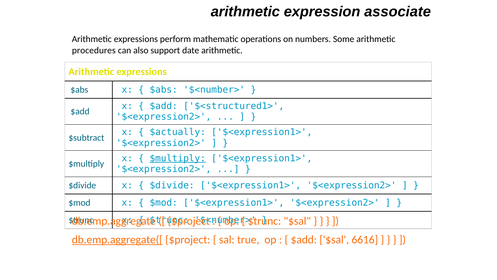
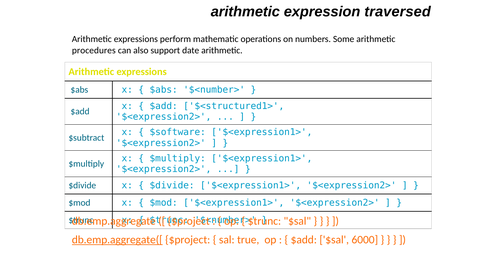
associate: associate -> traversed
$actually: $actually -> $software
$multiply at (178, 158) underline: present -> none
6616: 6616 -> 6000
